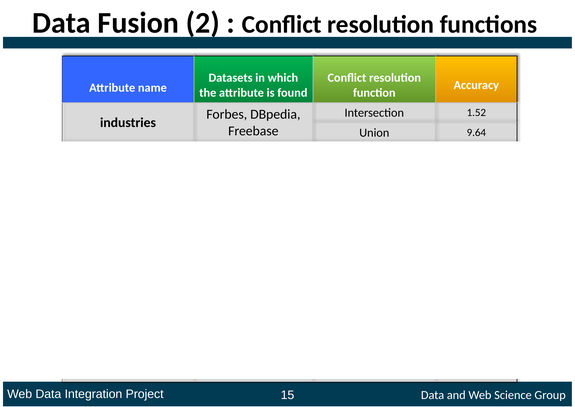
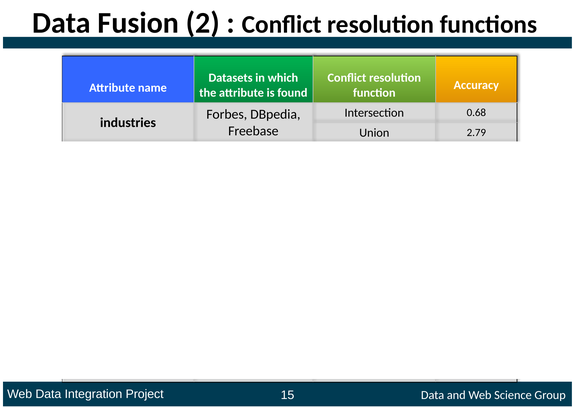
1.52: 1.52 -> 0.68
9.64: 9.64 -> 2.79
